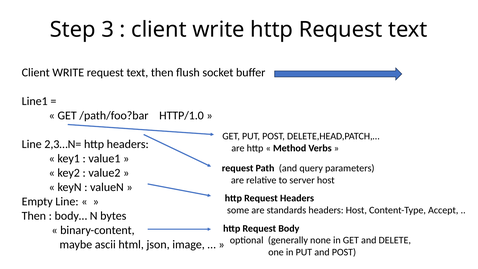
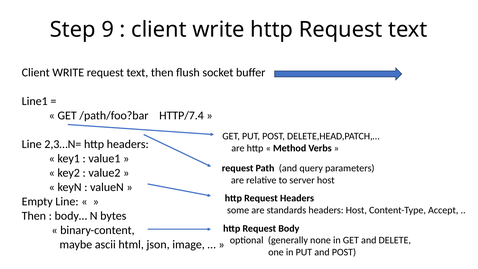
3: 3 -> 9
HTTP/1.0: HTTP/1.0 -> HTTP/7.4
